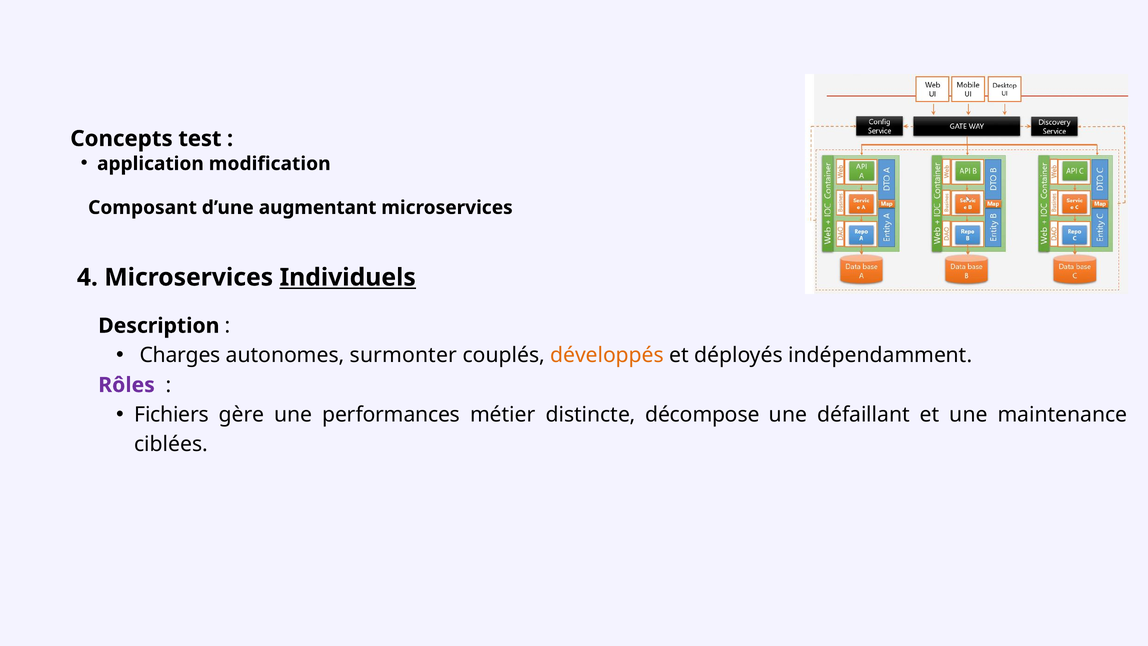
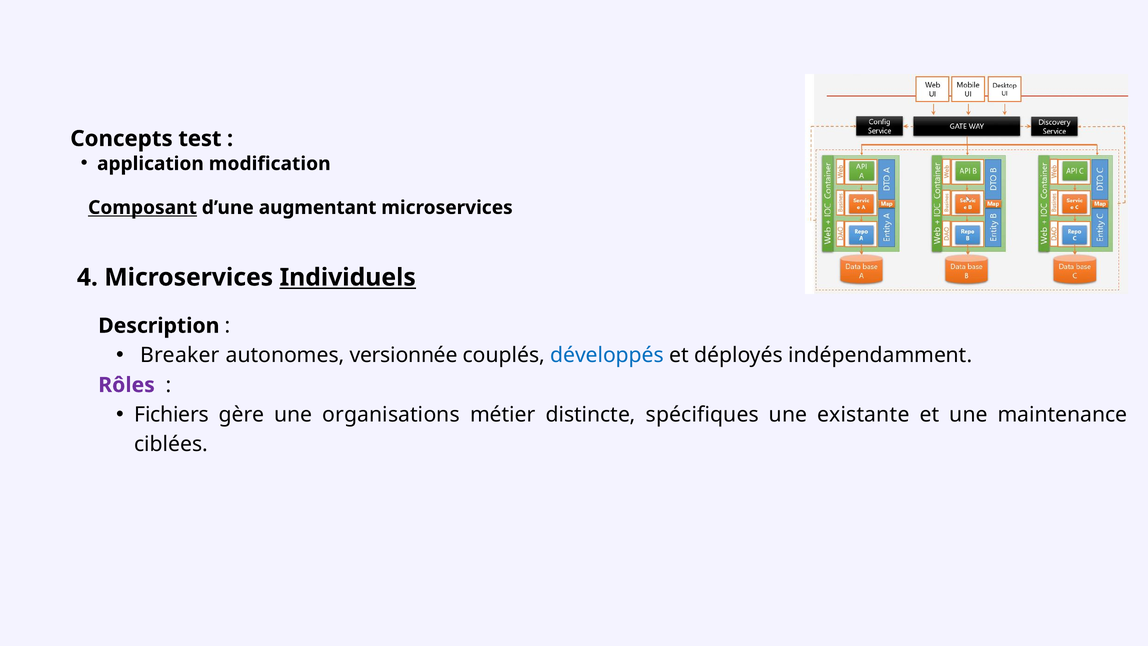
Composant underline: none -> present
Charges: Charges -> Breaker
surmonter: surmonter -> versionnée
développés colour: orange -> blue
performances: performances -> organisations
décompose: décompose -> spécifiques
défaillant: défaillant -> existante
